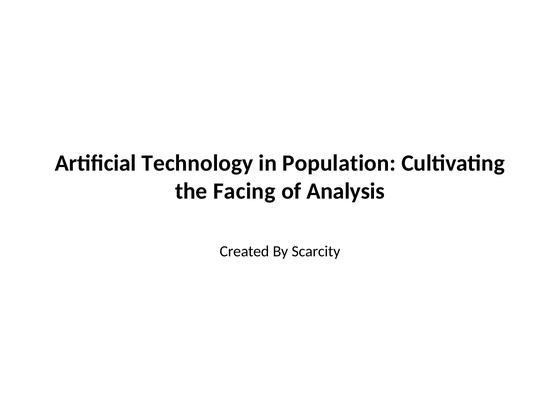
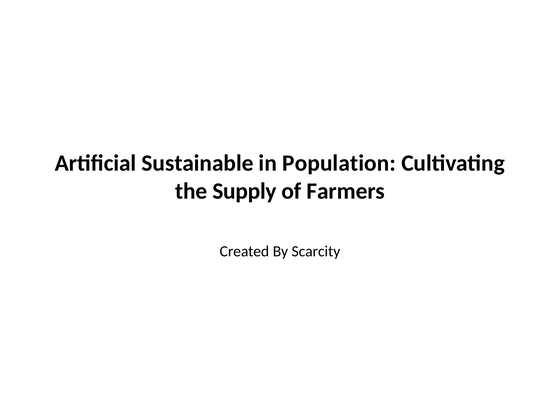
Technology: Technology -> Sustainable
Facing: Facing -> Supply
Analysis: Analysis -> Farmers
